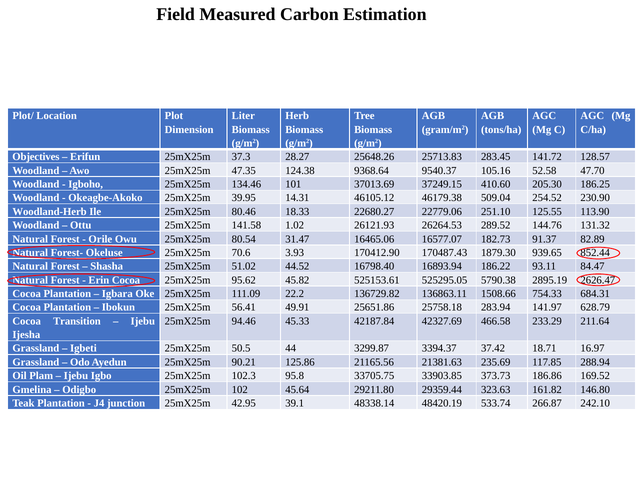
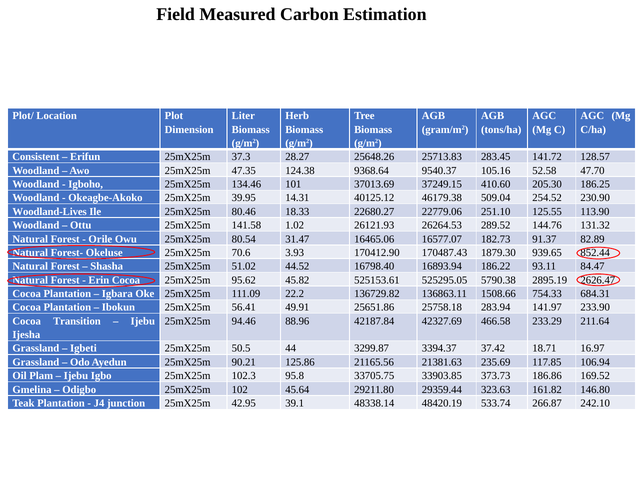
Objectives: Objectives -> Consistent
46105.12: 46105.12 -> 40125.12
Woodland-Herb: Woodland-Herb -> Woodland-Lives
628.79: 628.79 -> 233.90
45.33: 45.33 -> 88.96
288.94: 288.94 -> 106.94
